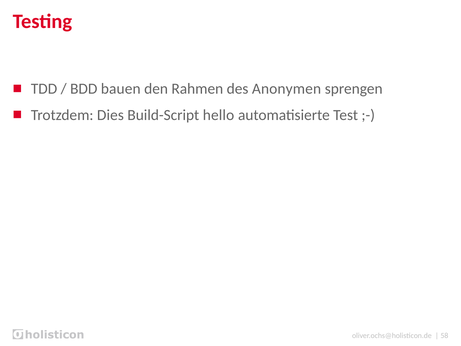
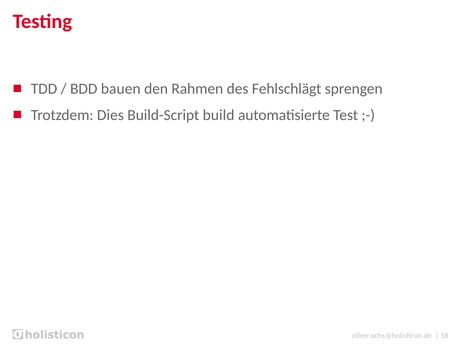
Anonymen: Anonymen -> Fehlschlägt
hello: hello -> build
